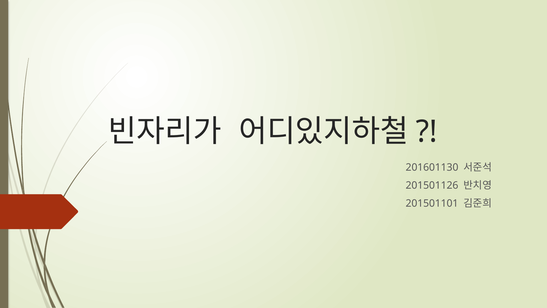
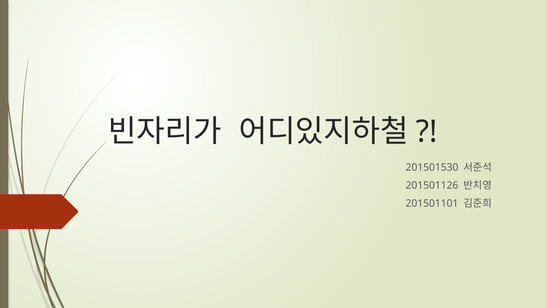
201601130: 201601130 -> 201501530
